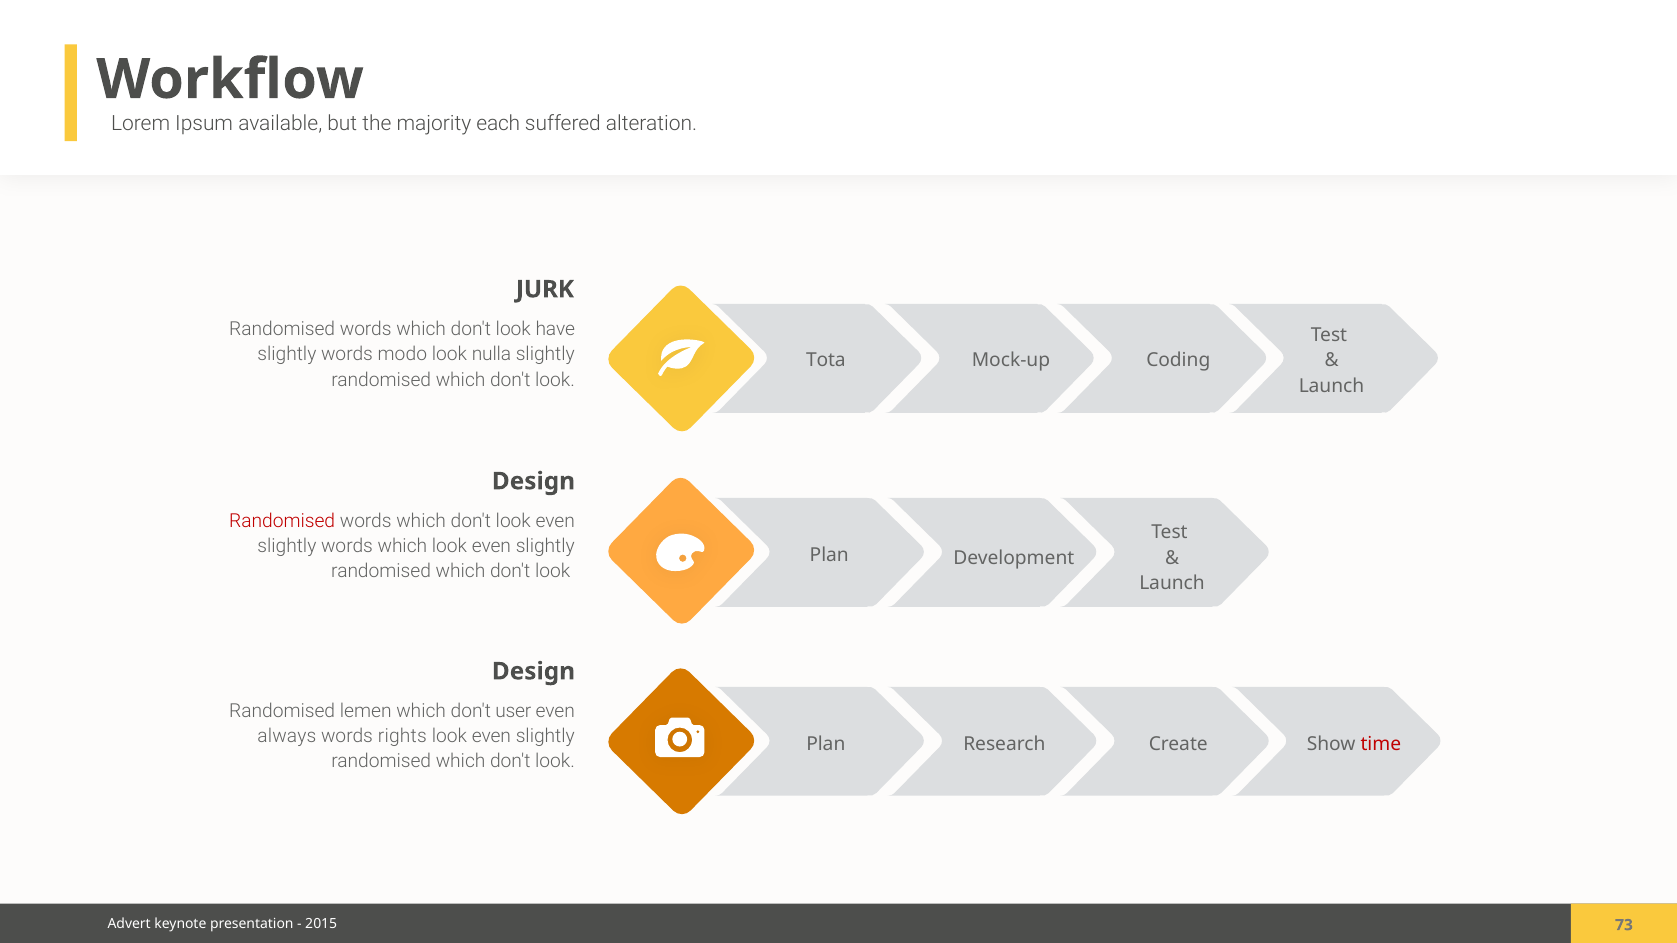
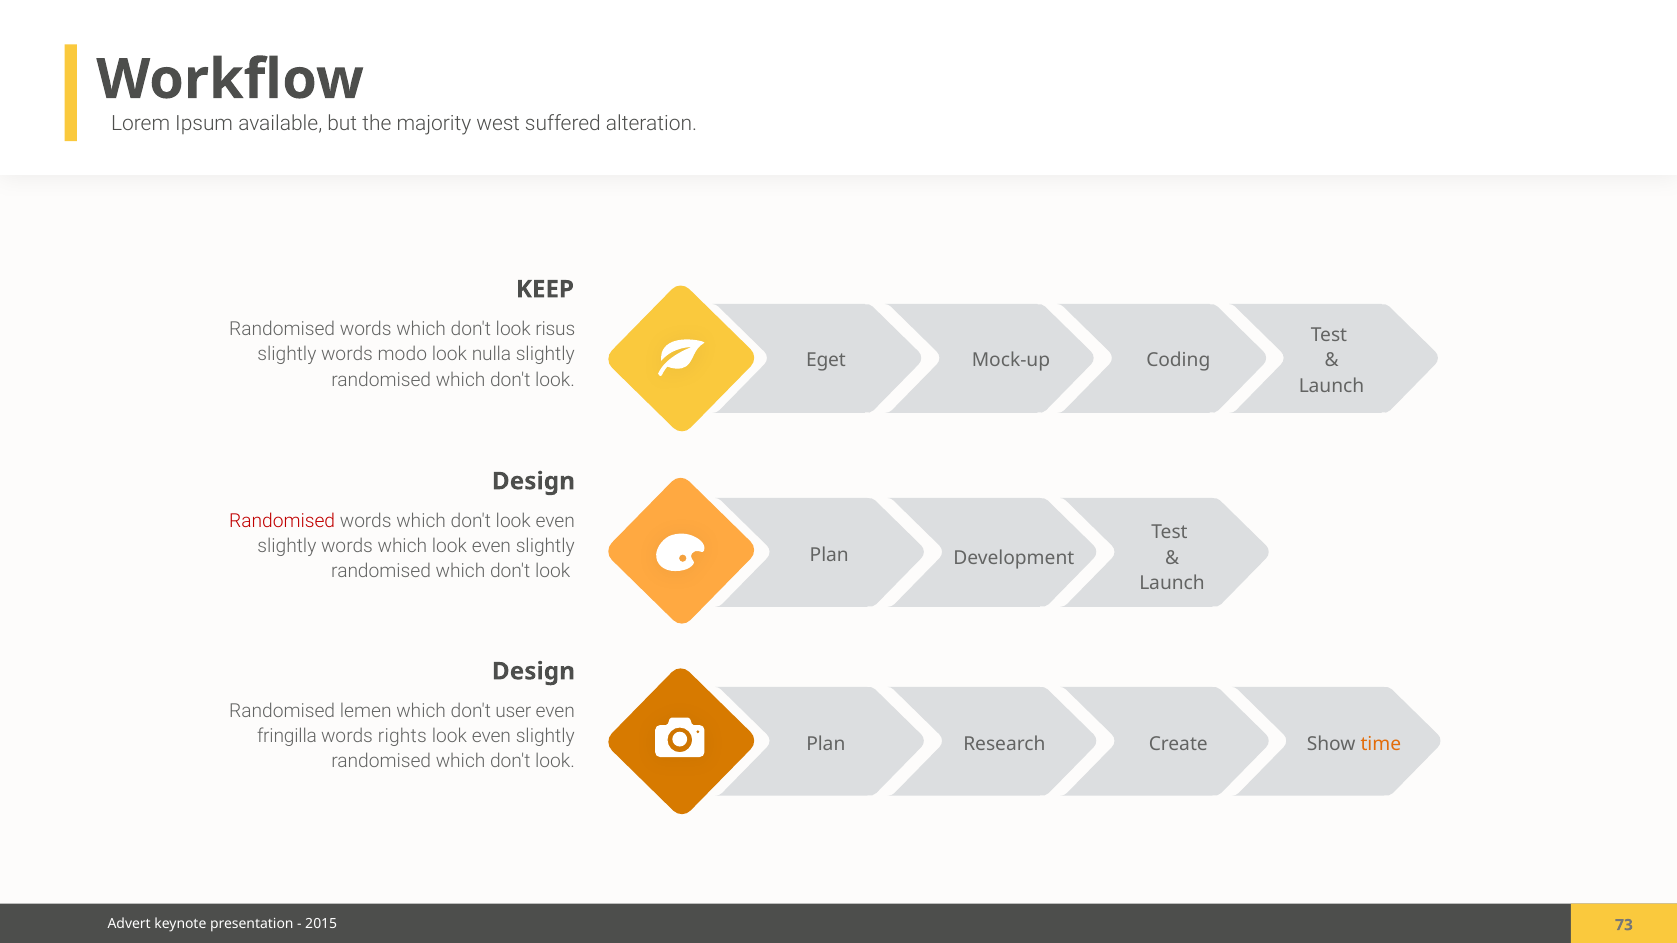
each: each -> west
JURK: JURK -> KEEP
have: have -> risus
Tota: Tota -> Eget
always: always -> fringilla
time colour: red -> orange
